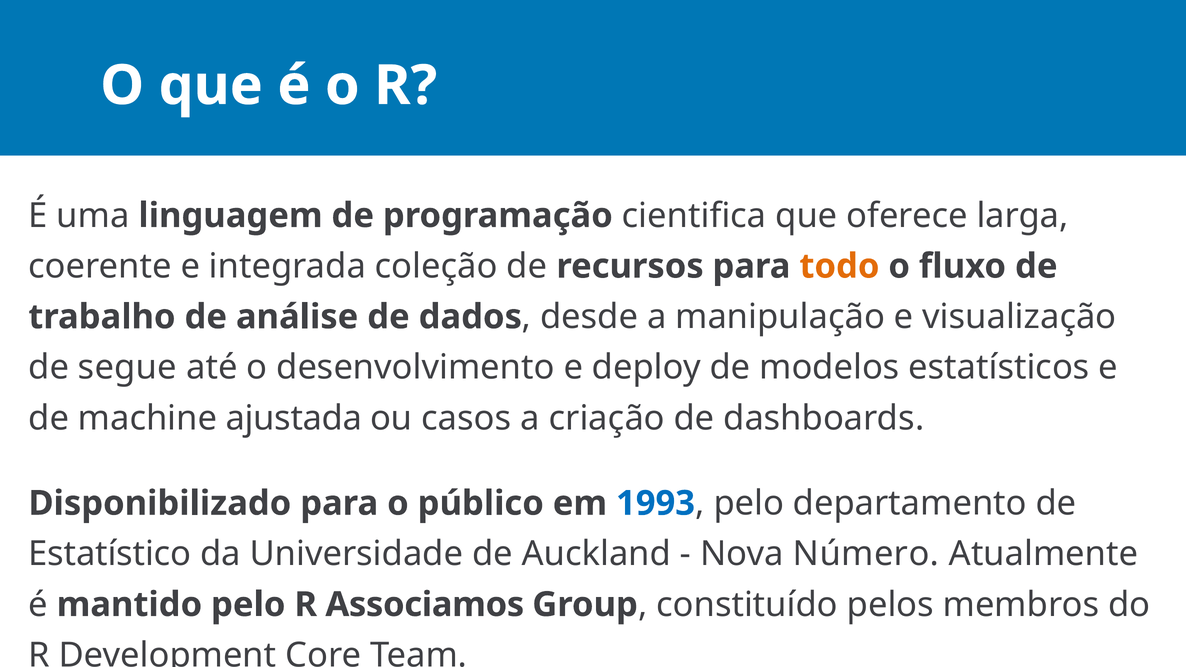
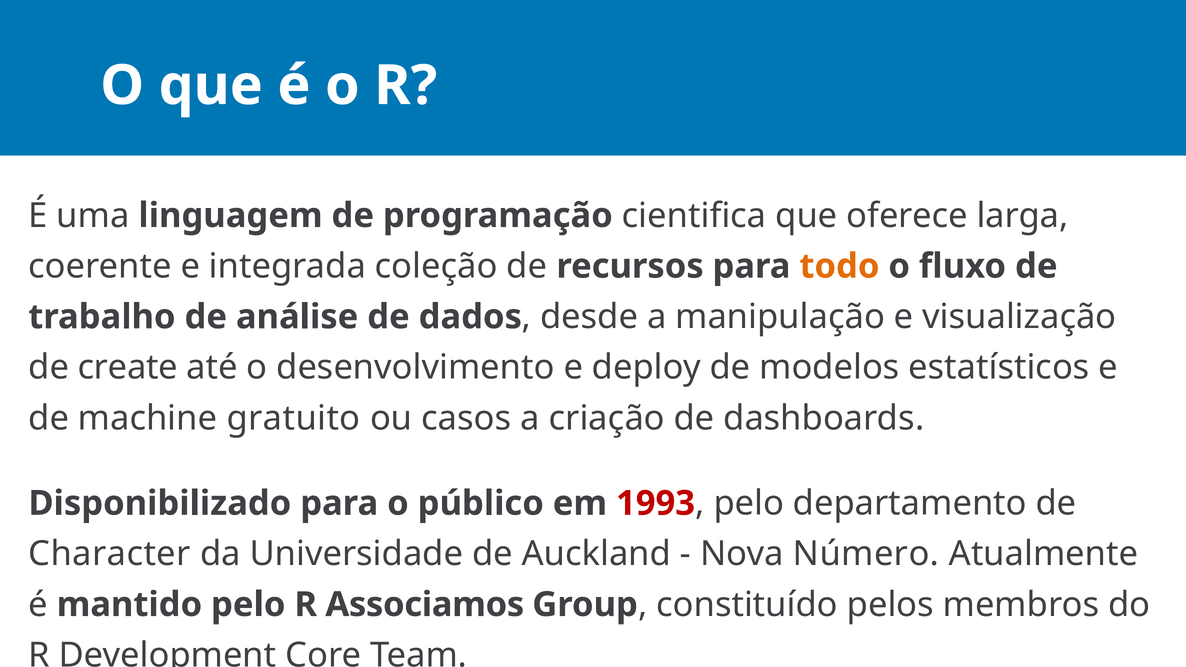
segue: segue -> create
ajustada: ajustada -> gratuito
1993 colour: blue -> red
Estatístico: Estatístico -> Character
